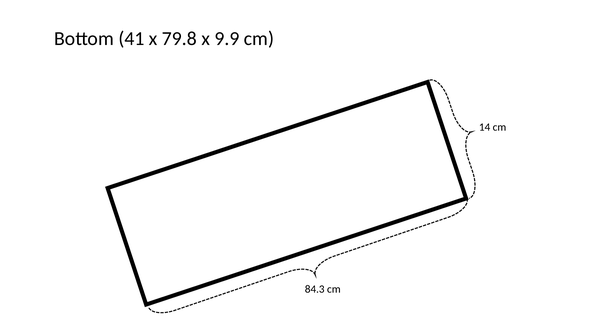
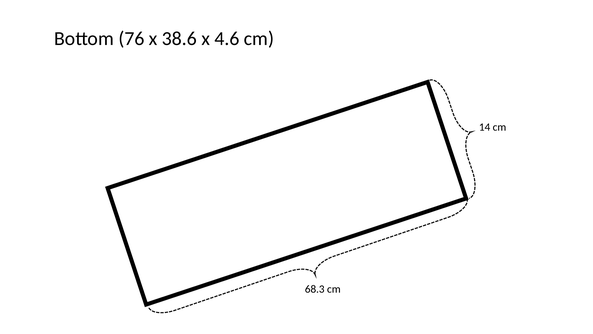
41: 41 -> 76
79.8: 79.8 -> 38.6
9.9: 9.9 -> 4.6
84.3: 84.3 -> 68.3
